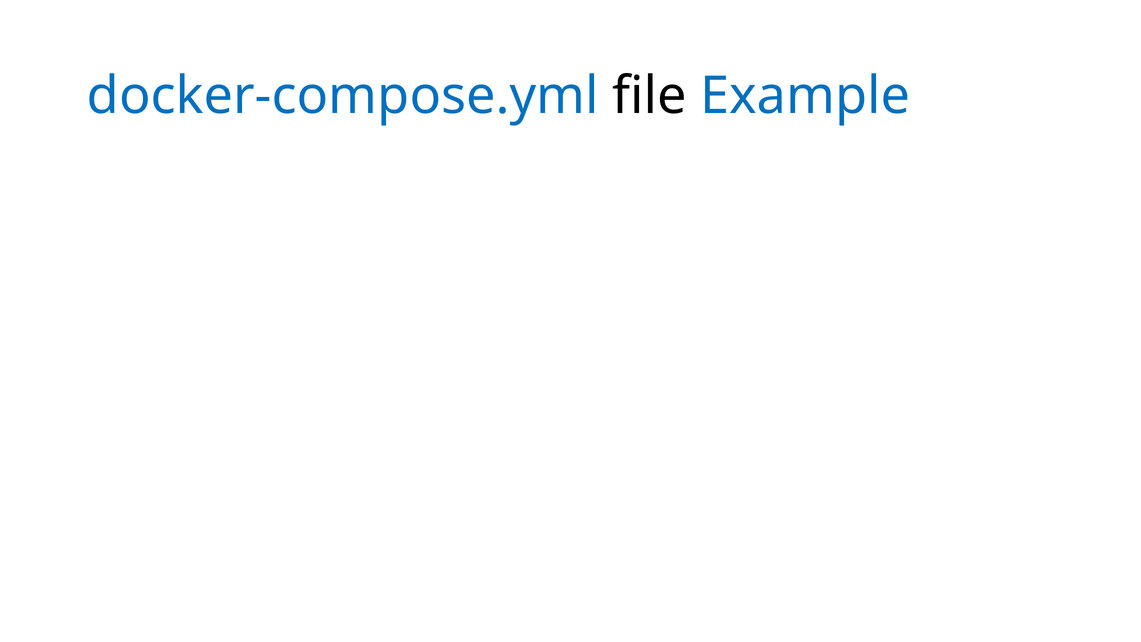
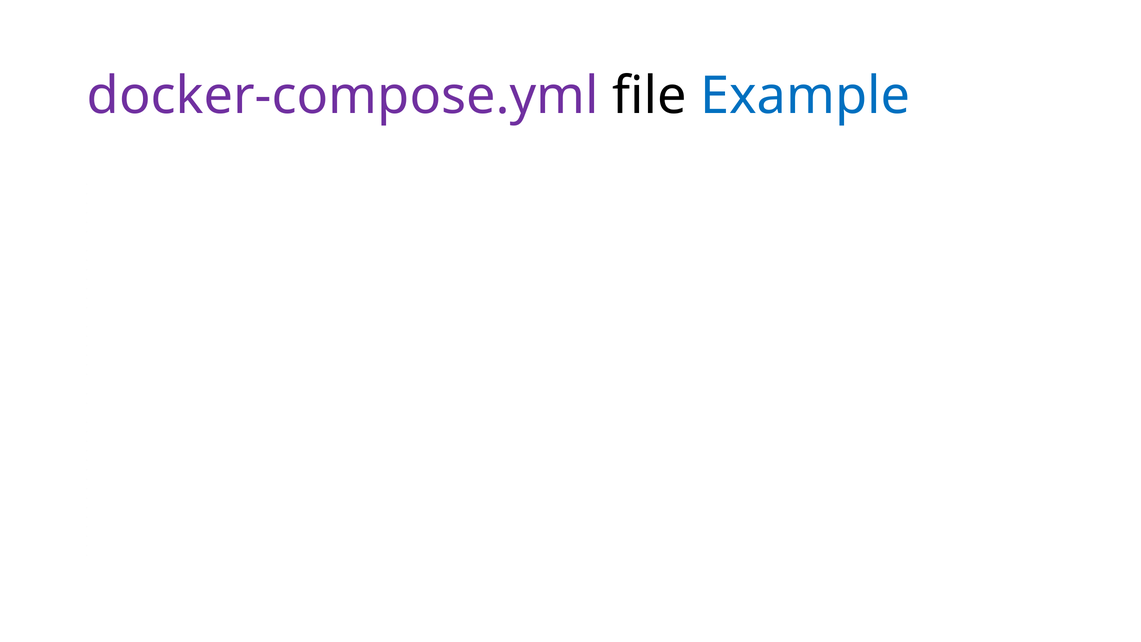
docker-compose.yml colour: blue -> purple
